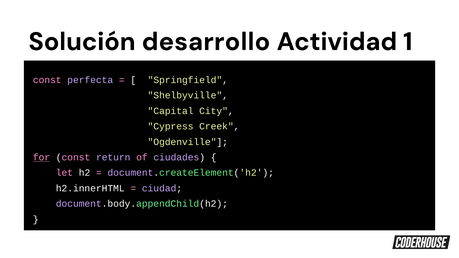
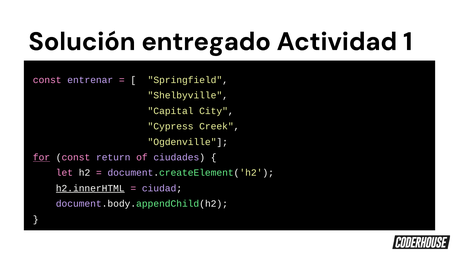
desarrollo: desarrollo -> entregado
perfecta: perfecta -> entrenar
h2.innerHTML underline: none -> present
